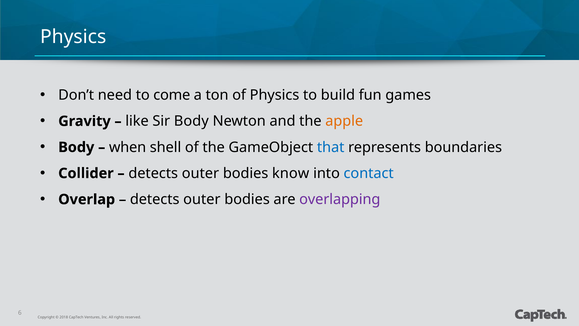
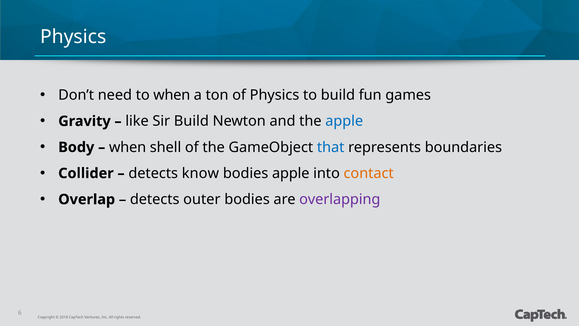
to come: come -> when
Sir Body: Body -> Build
apple at (344, 121) colour: orange -> blue
outer at (200, 173): outer -> know
bodies know: know -> apple
contact colour: blue -> orange
